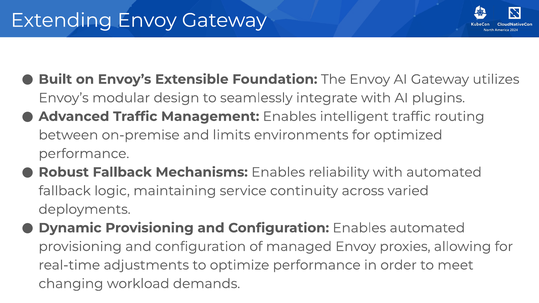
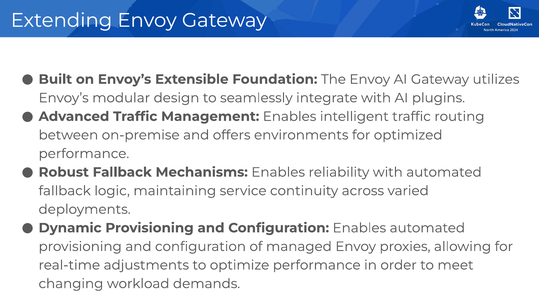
limits: limits -> offers
